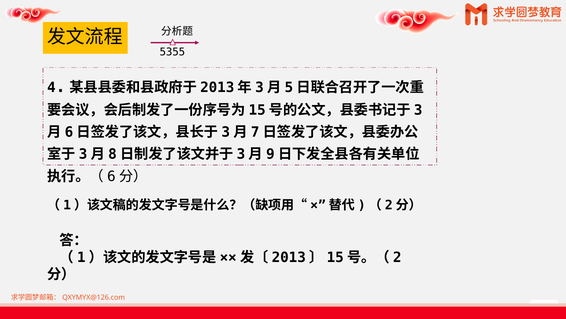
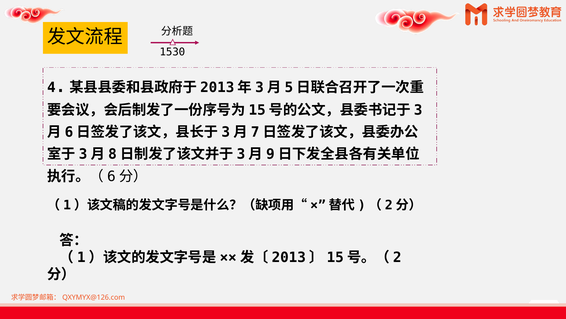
5355: 5355 -> 1530
